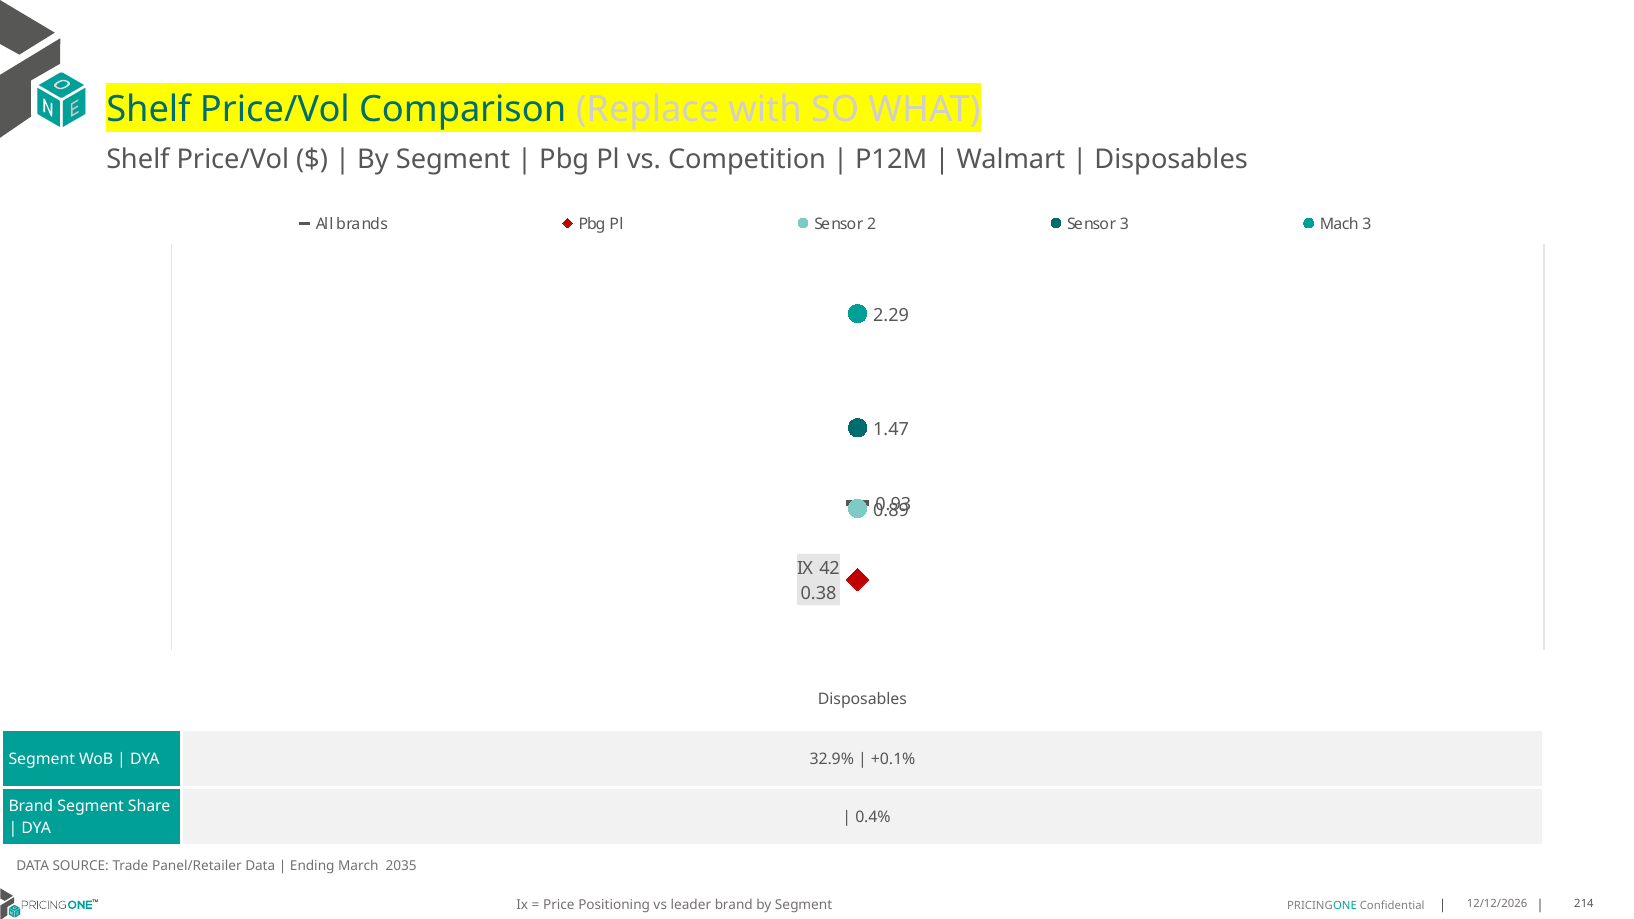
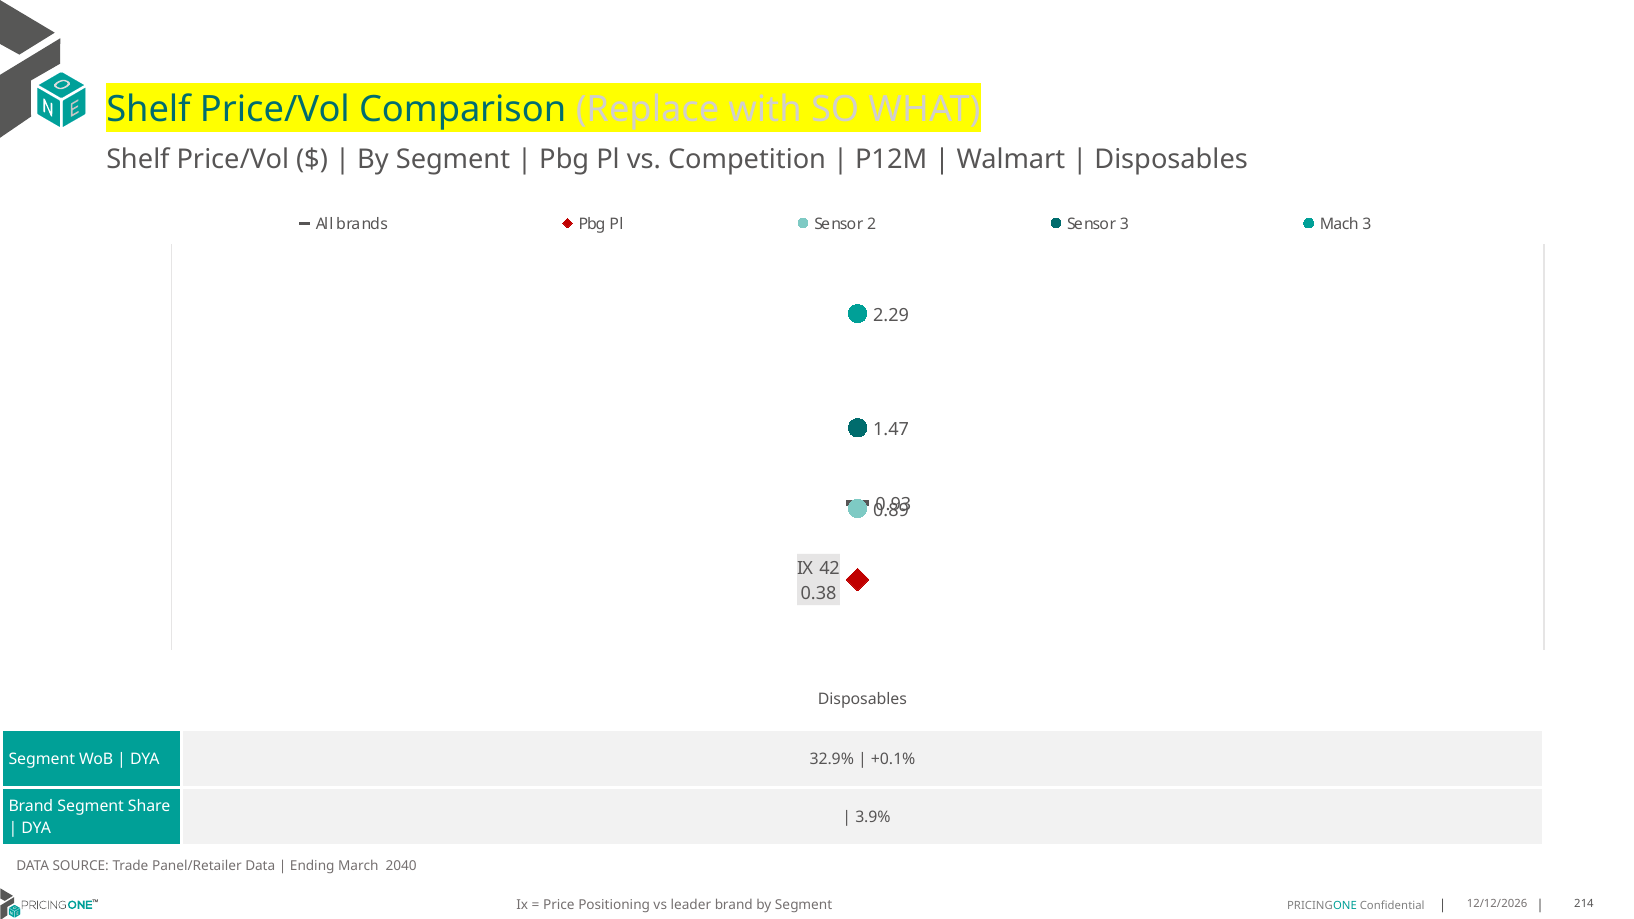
0.4%: 0.4% -> 3.9%
2035: 2035 -> 2040
